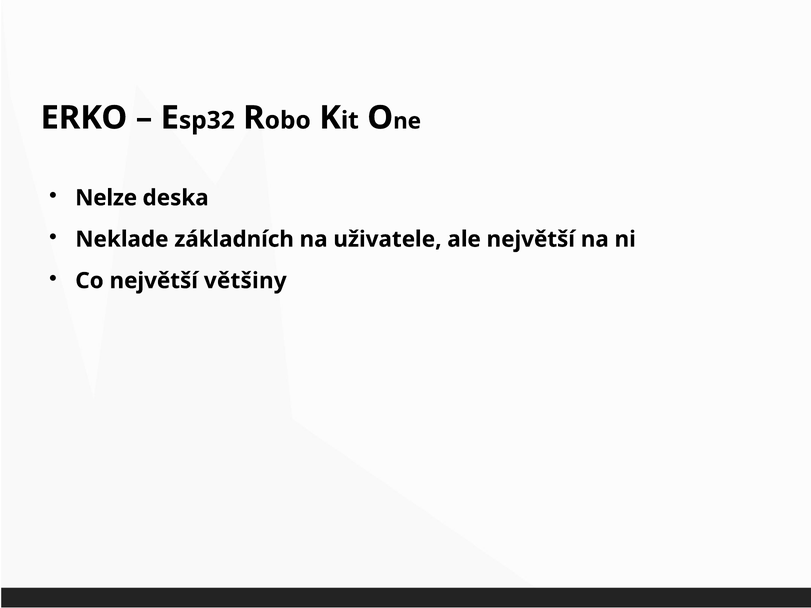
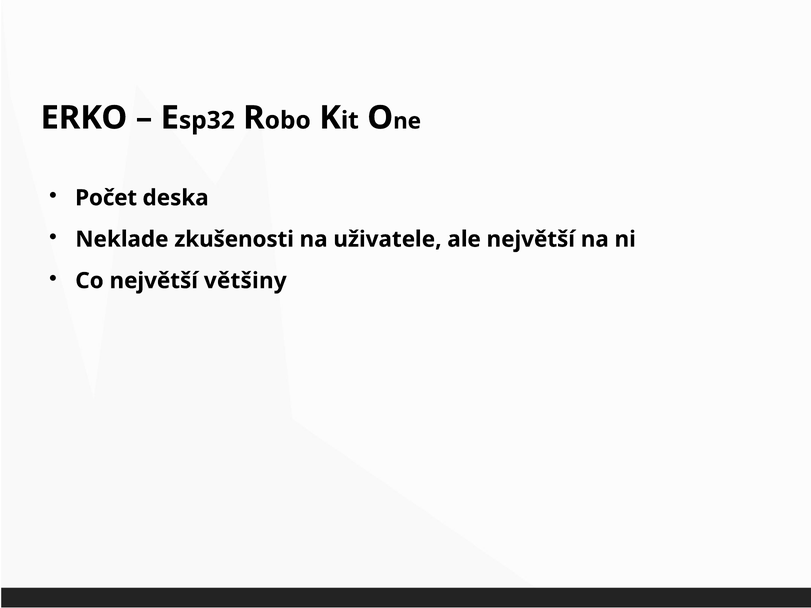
Nelze: Nelze -> Počet
základních: základních -> zkušenosti
